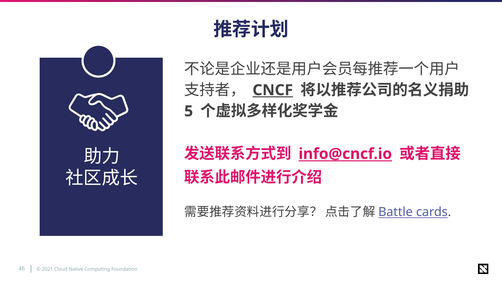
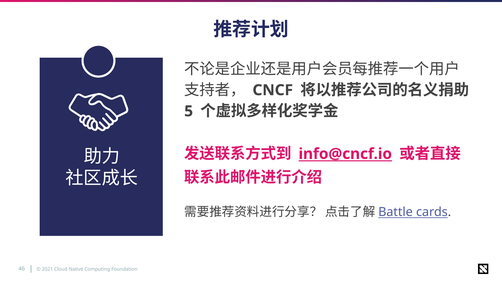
CNCF underline: present -> none
